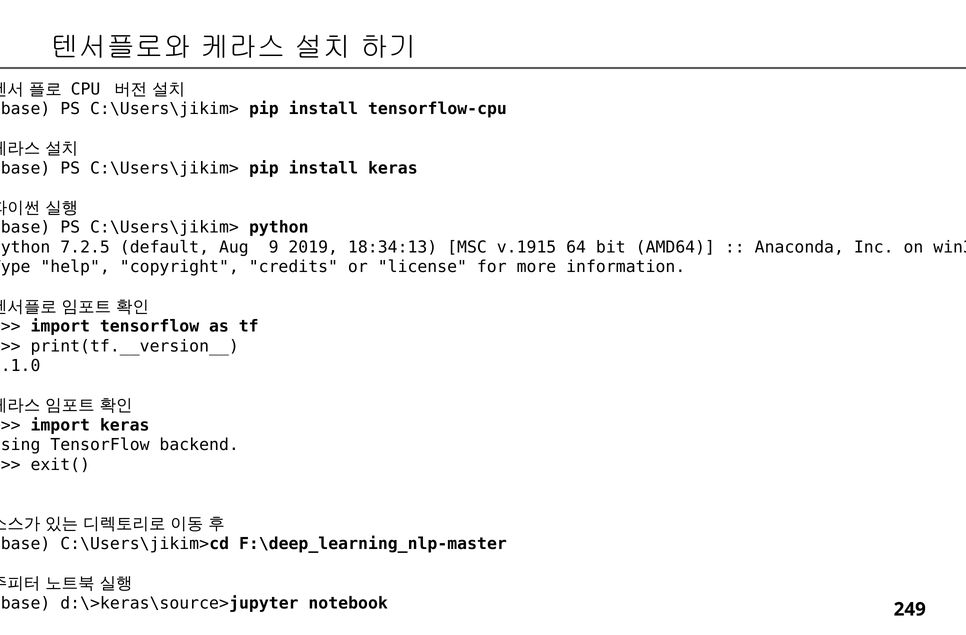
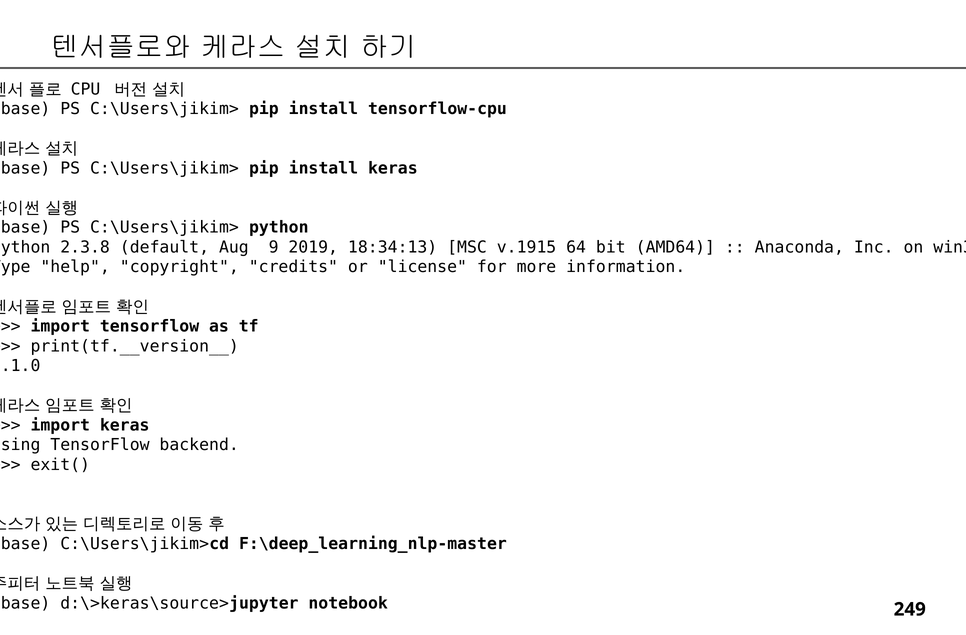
7.2.5: 7.2.5 -> 2.3.8
